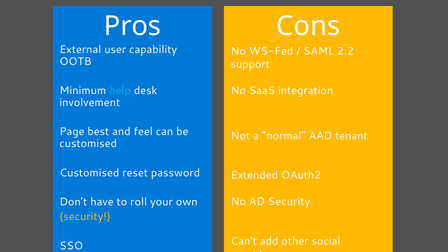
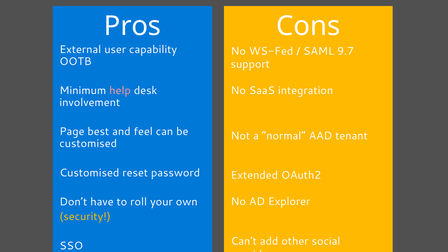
2.2: 2.2 -> 9.7
help colour: light blue -> pink
AD Security: Security -> Explorer
